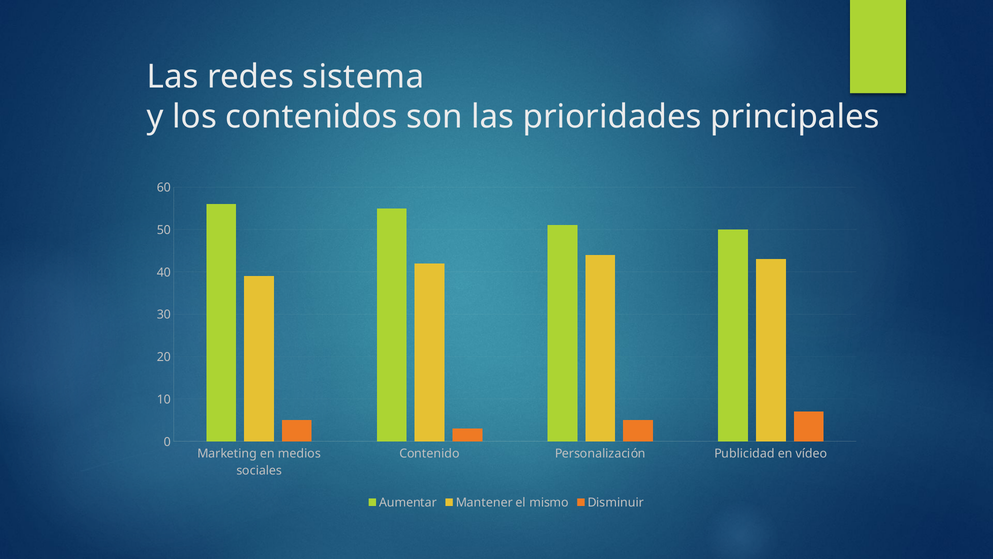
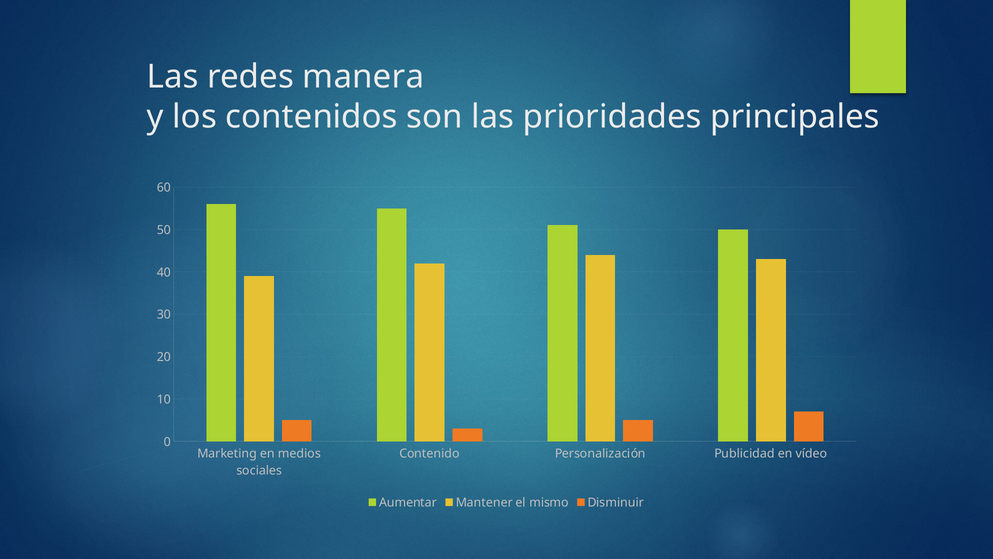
sistema: sistema -> manera
